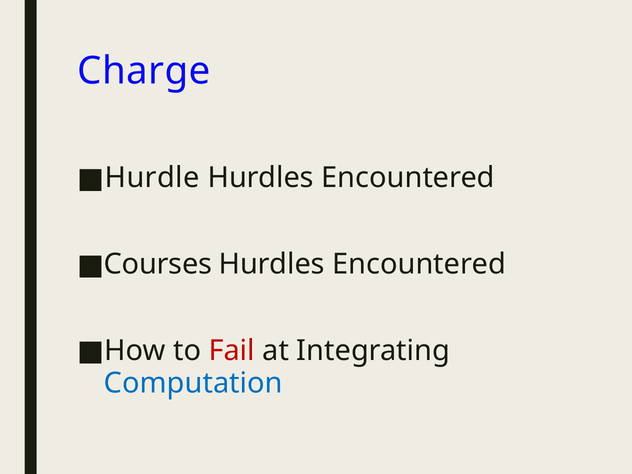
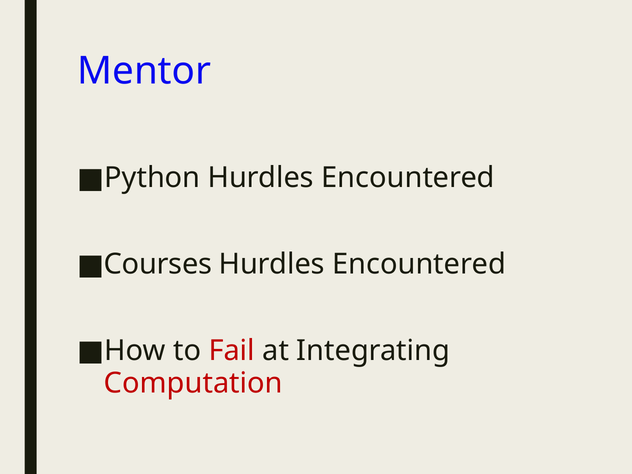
Charge: Charge -> Mentor
Hurdle: Hurdle -> Python
Computation colour: blue -> red
